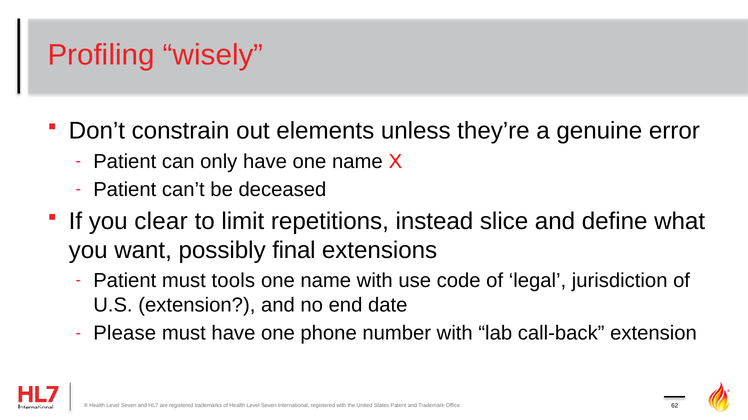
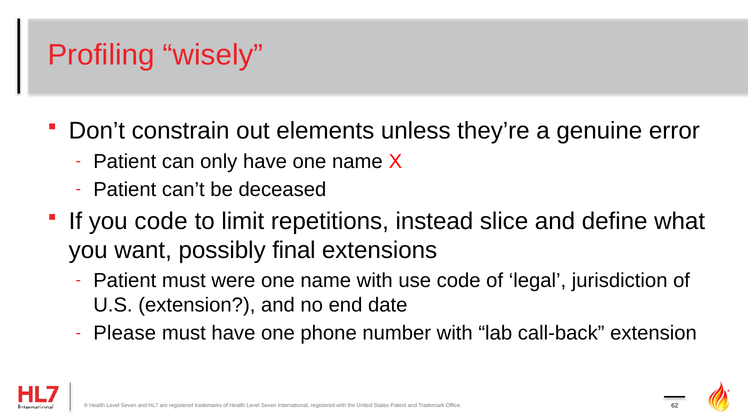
you clear: clear -> code
tools: tools -> were
